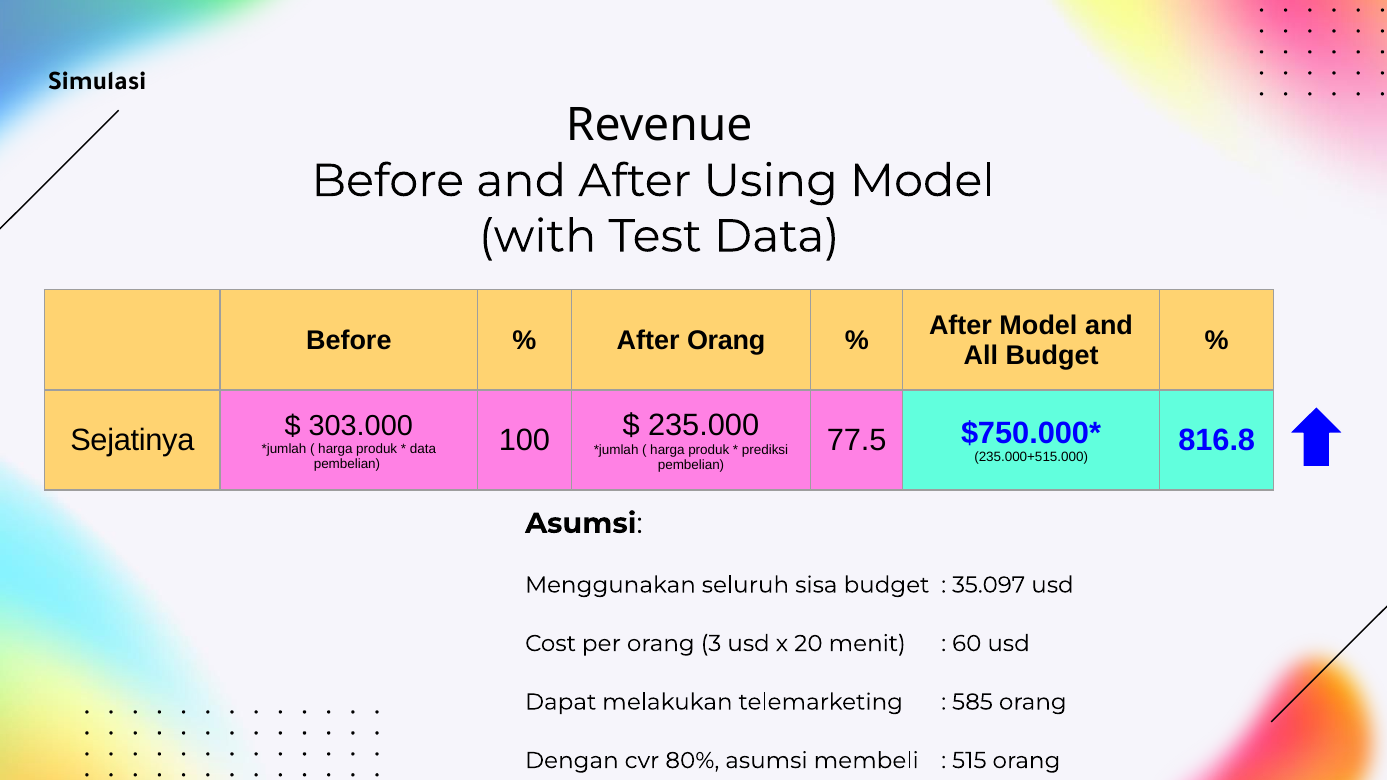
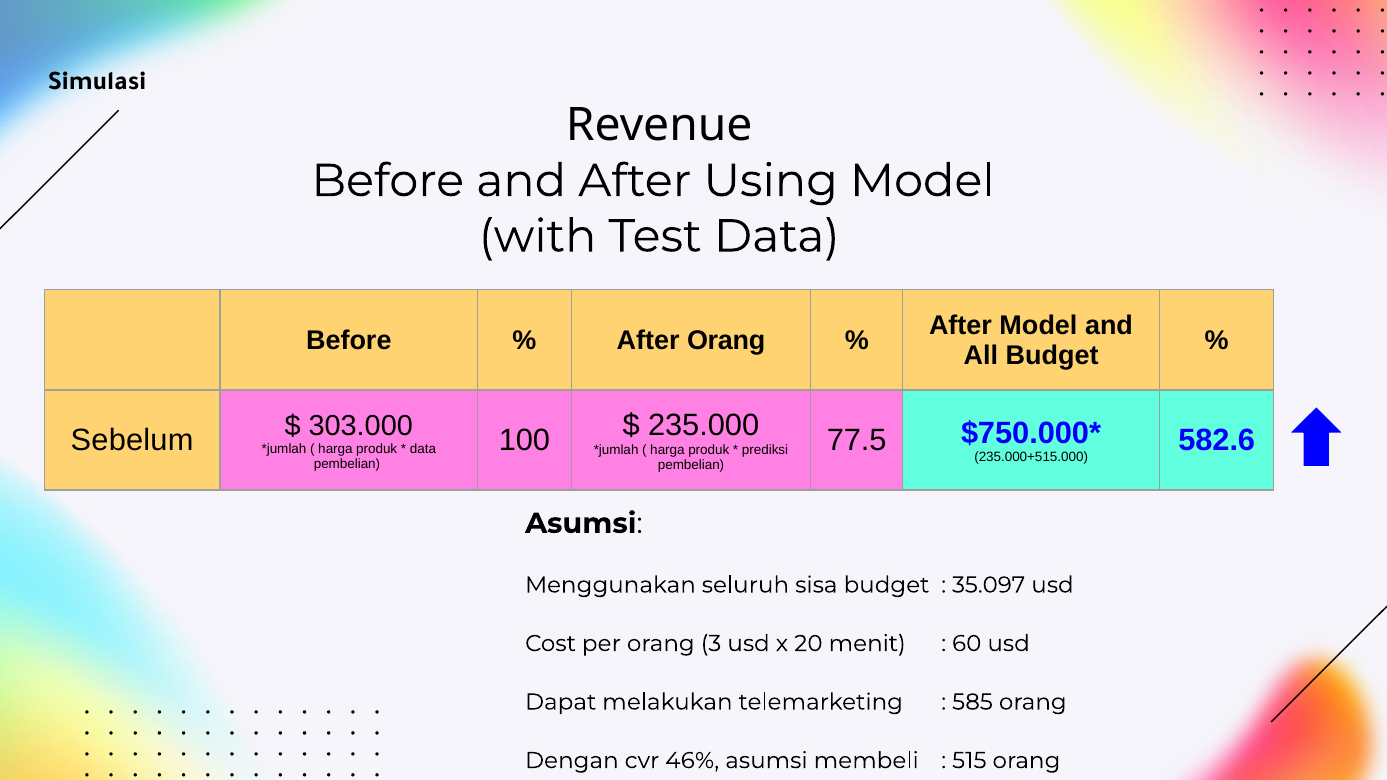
Sejatinya: Sejatinya -> Sebelum
816.8: 816.8 -> 582.6
80%: 80% -> 46%
